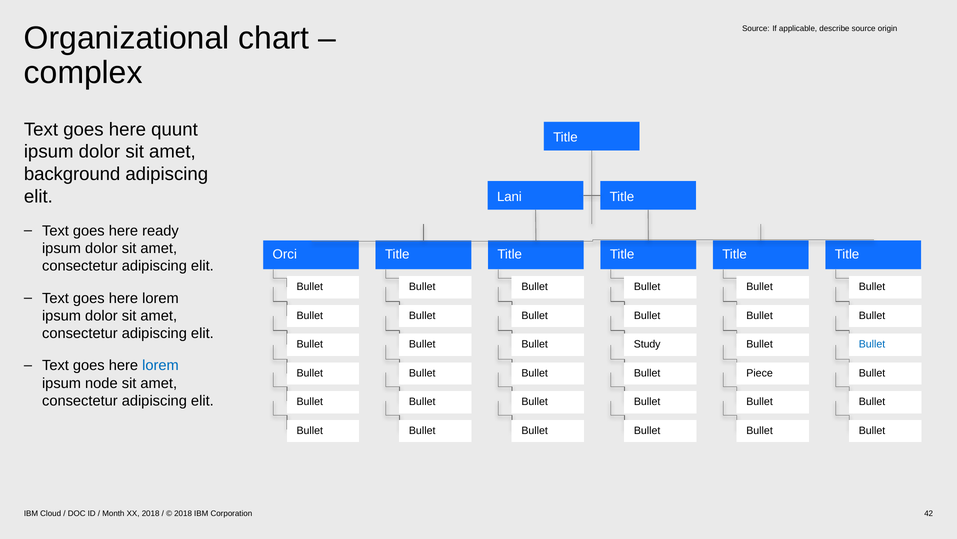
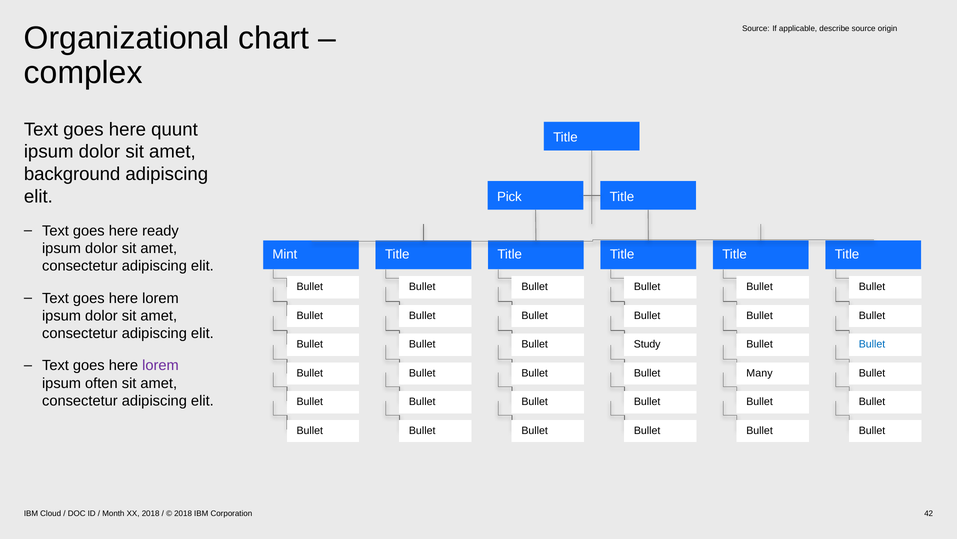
Lani: Lani -> Pick
Orci: Orci -> Mint
lorem at (160, 365) colour: blue -> purple
Piece: Piece -> Many
node: node -> often
